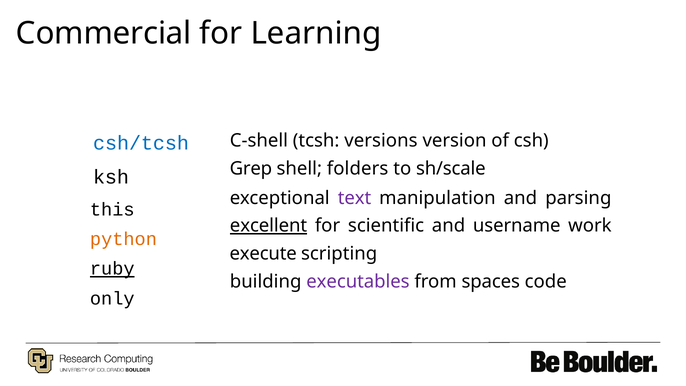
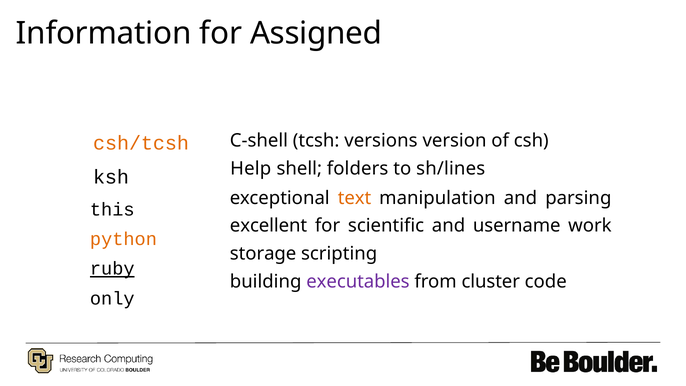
Commercial: Commercial -> Information
Learning: Learning -> Assigned
csh/tcsh colour: blue -> orange
Grep: Grep -> Help
sh/scale: sh/scale -> sh/lines
text colour: purple -> orange
excellent underline: present -> none
execute: execute -> storage
spaces: spaces -> cluster
